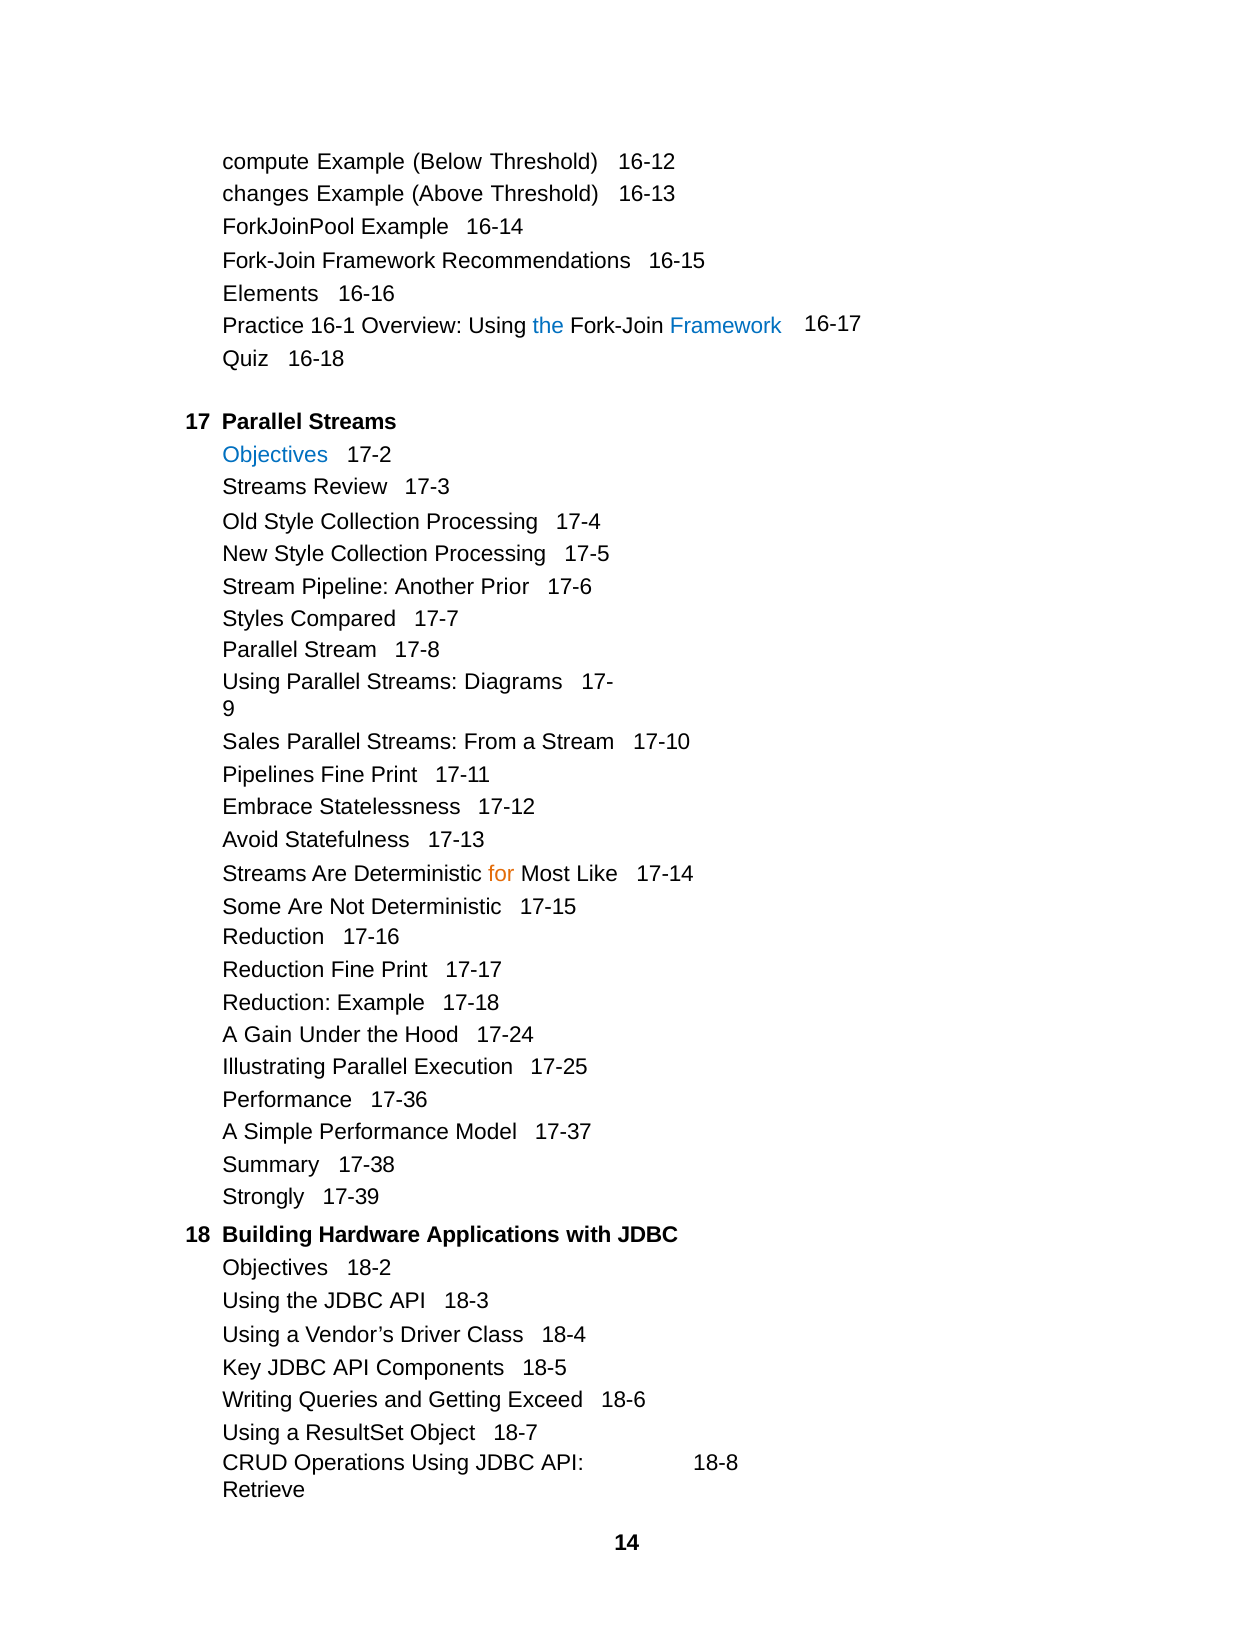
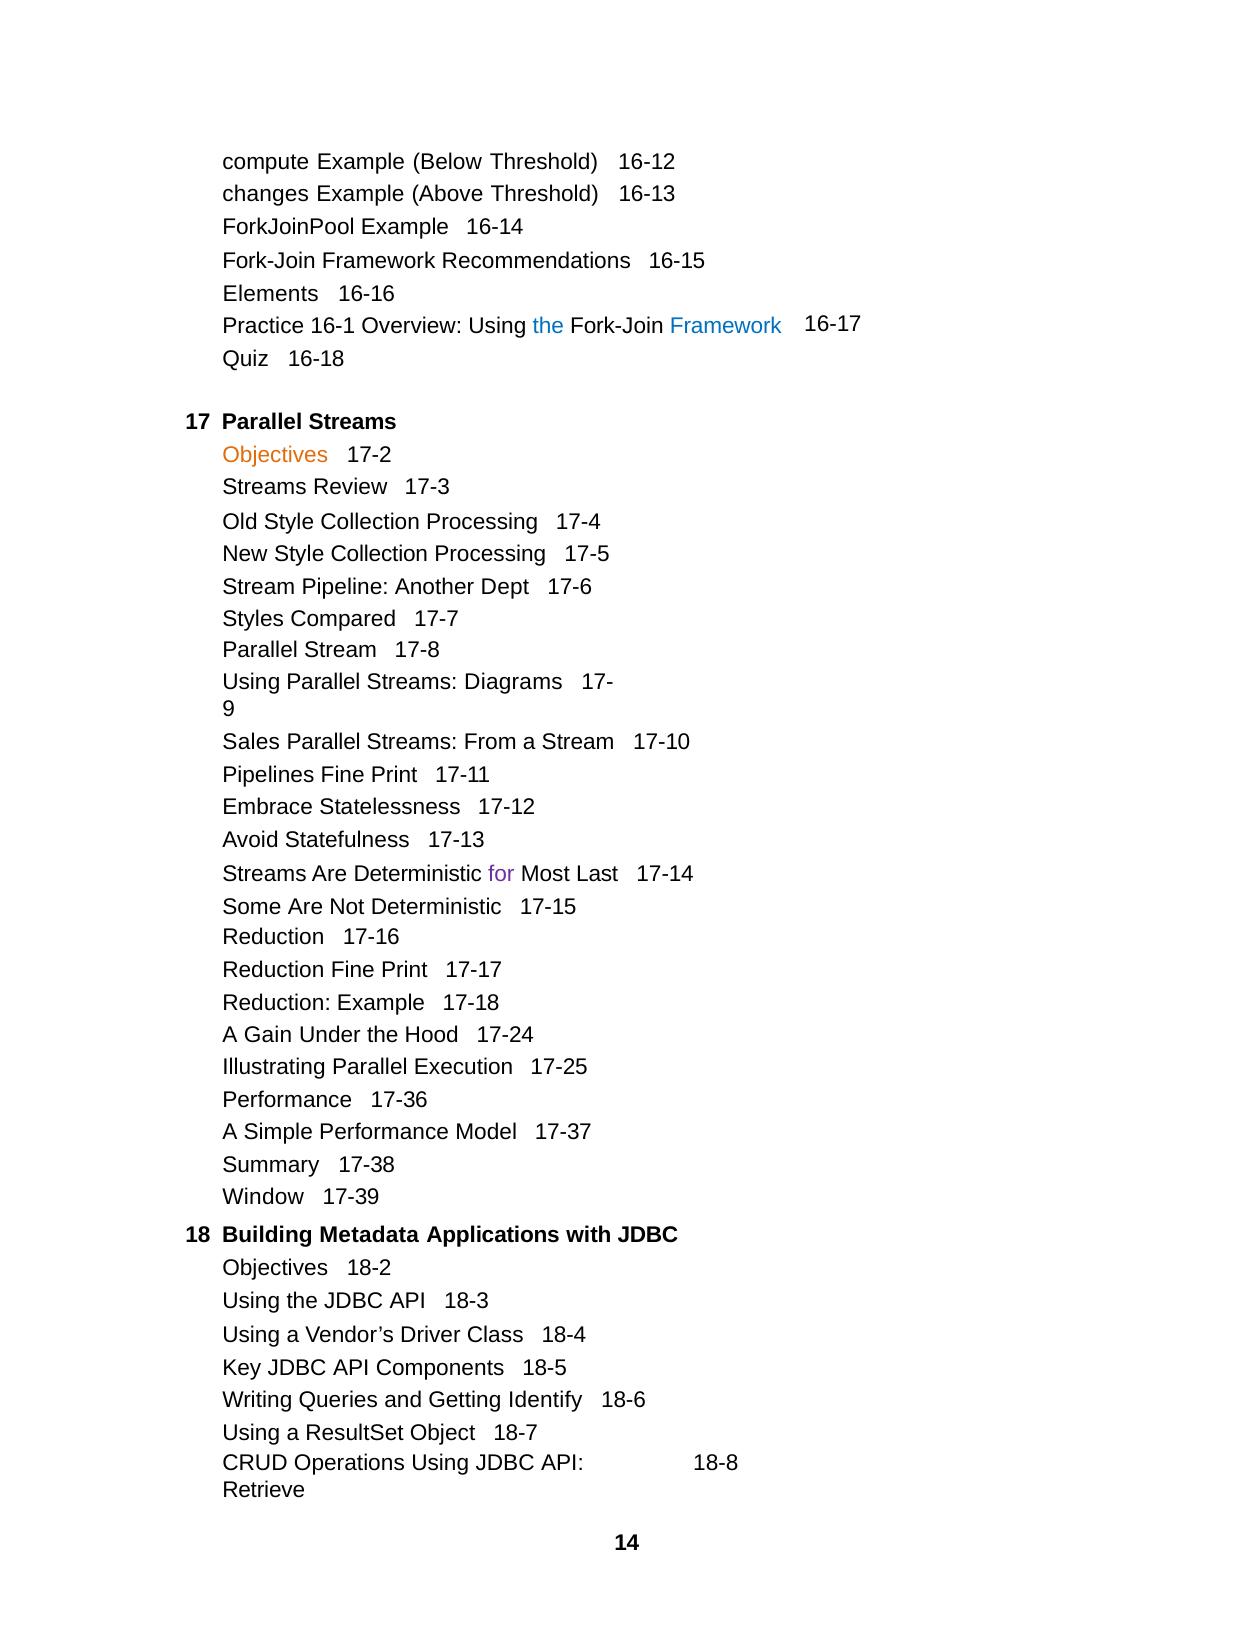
Objectives at (275, 455) colour: blue -> orange
Prior: Prior -> Dept
for colour: orange -> purple
Like: Like -> Last
Strongly: Strongly -> Window
Hardware: Hardware -> Metadata
Exceed: Exceed -> Identify
